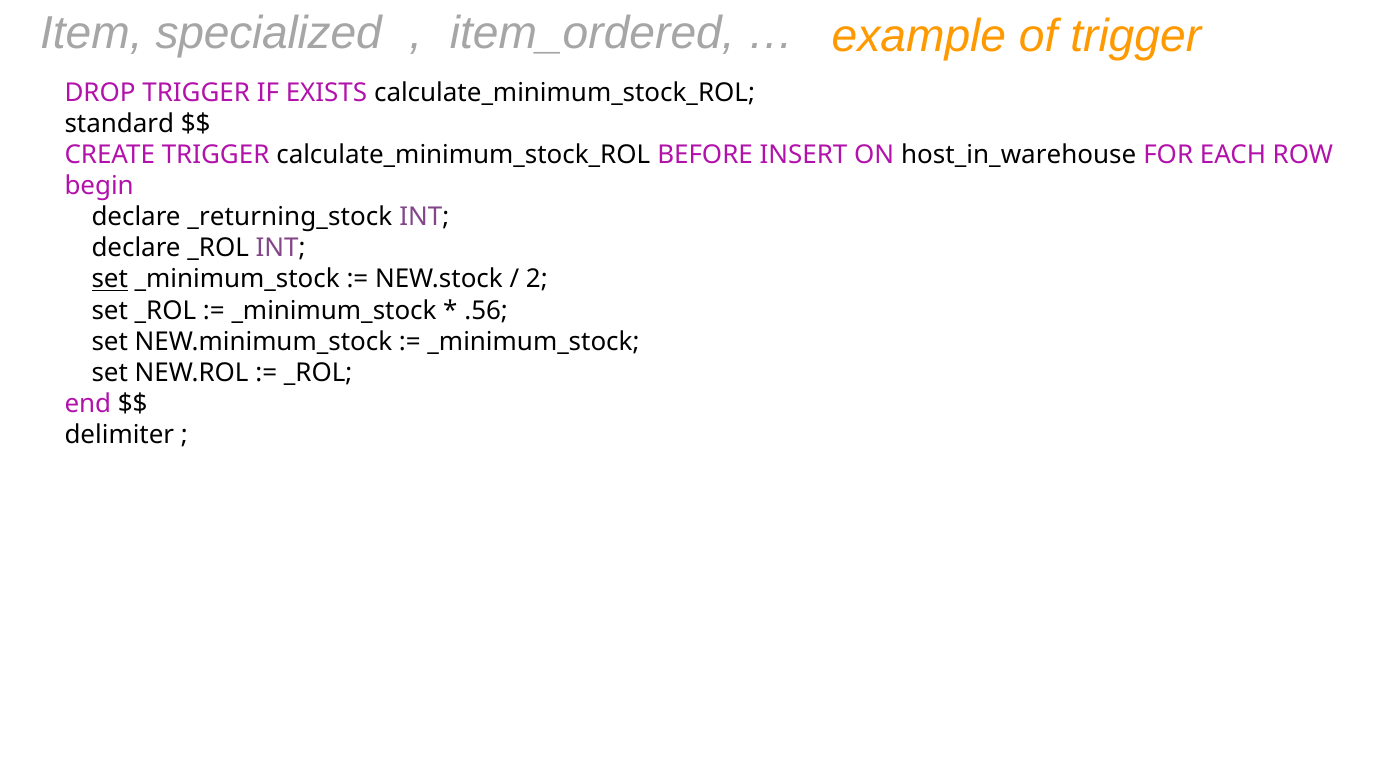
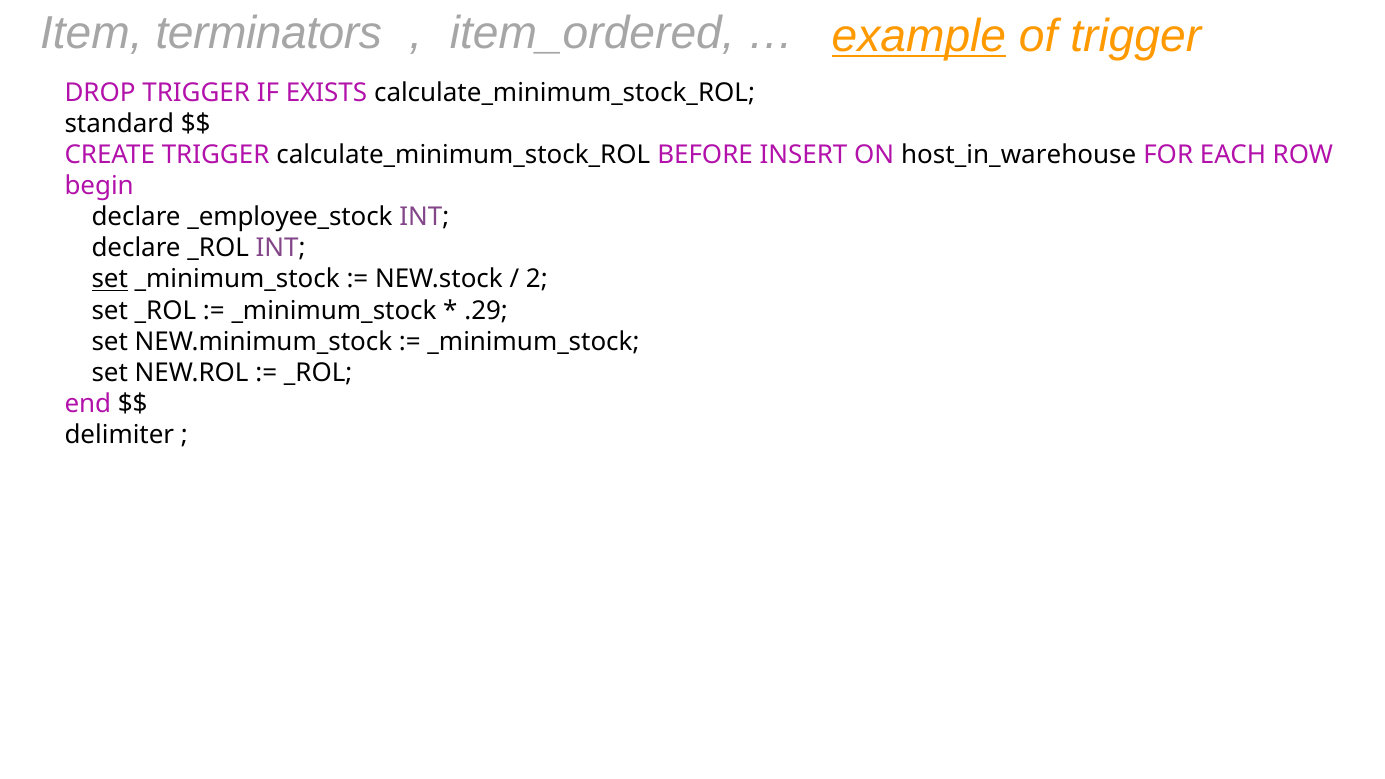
specialized: specialized -> terminators
example underline: none -> present
_returning_stock: _returning_stock -> _employee_stock
.56: .56 -> .29
